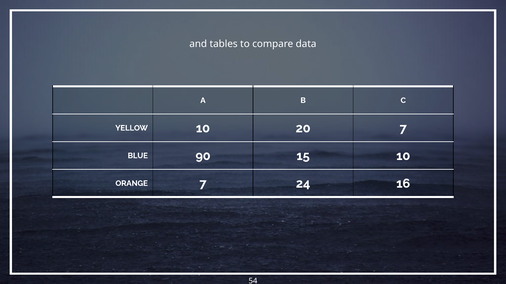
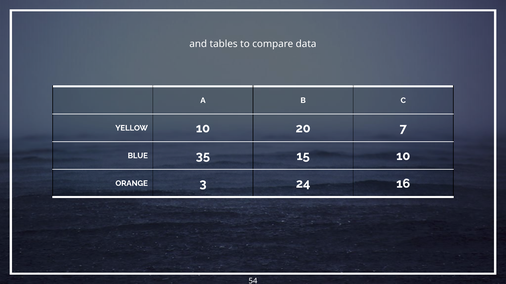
90: 90 -> 35
ORANGE 7: 7 -> 3
